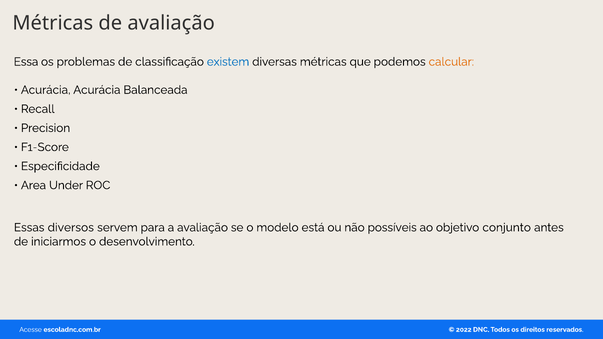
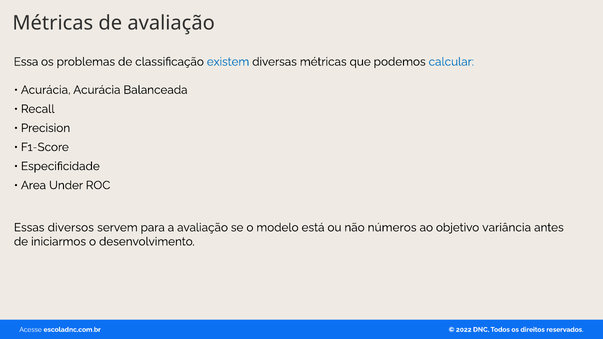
calcular colour: orange -> blue
possíveis: possíveis -> números
conjunto: conjunto -> variância
